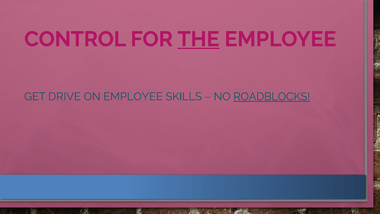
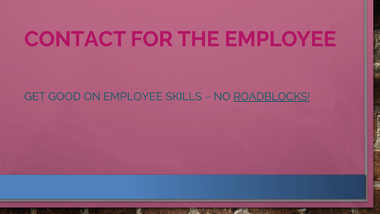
CONTROL: CONTROL -> CONTACT
THE underline: present -> none
DRIVE: DRIVE -> GOOD
